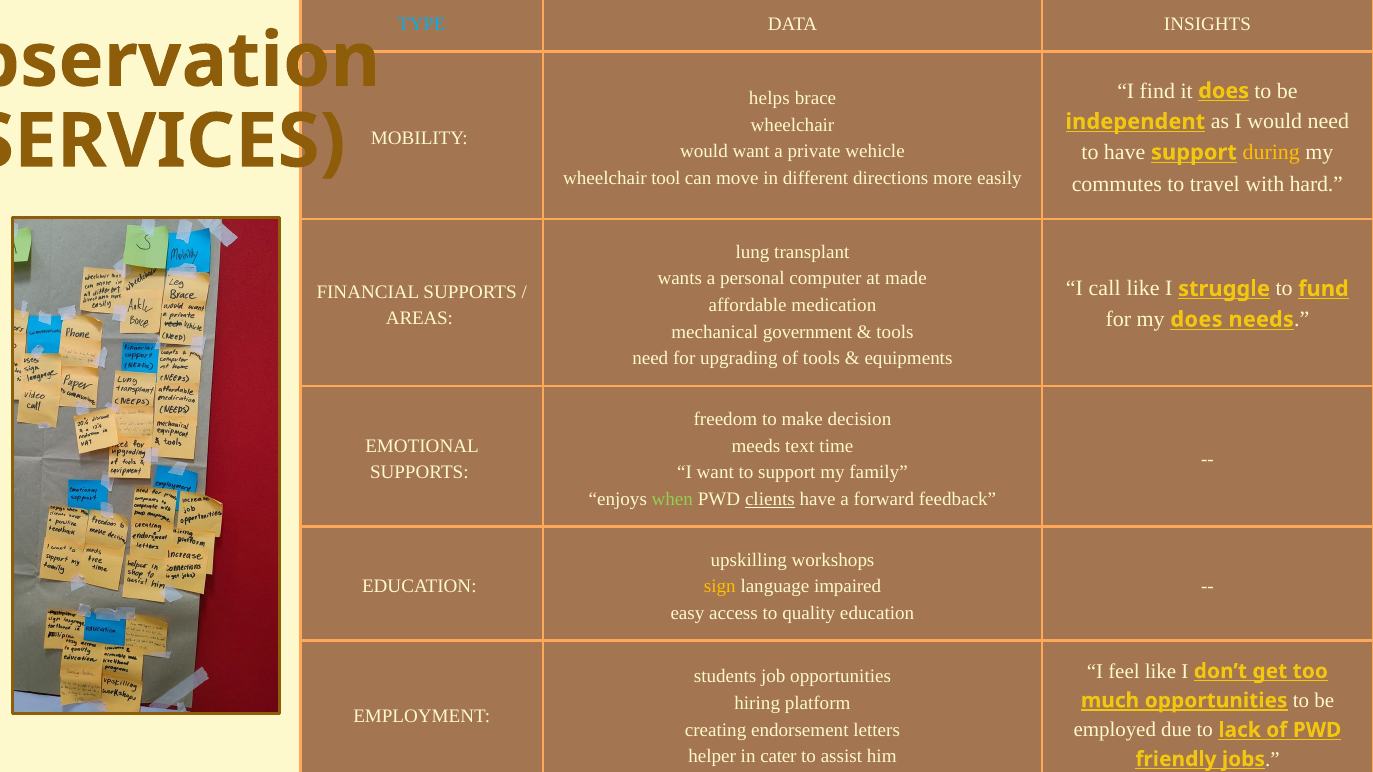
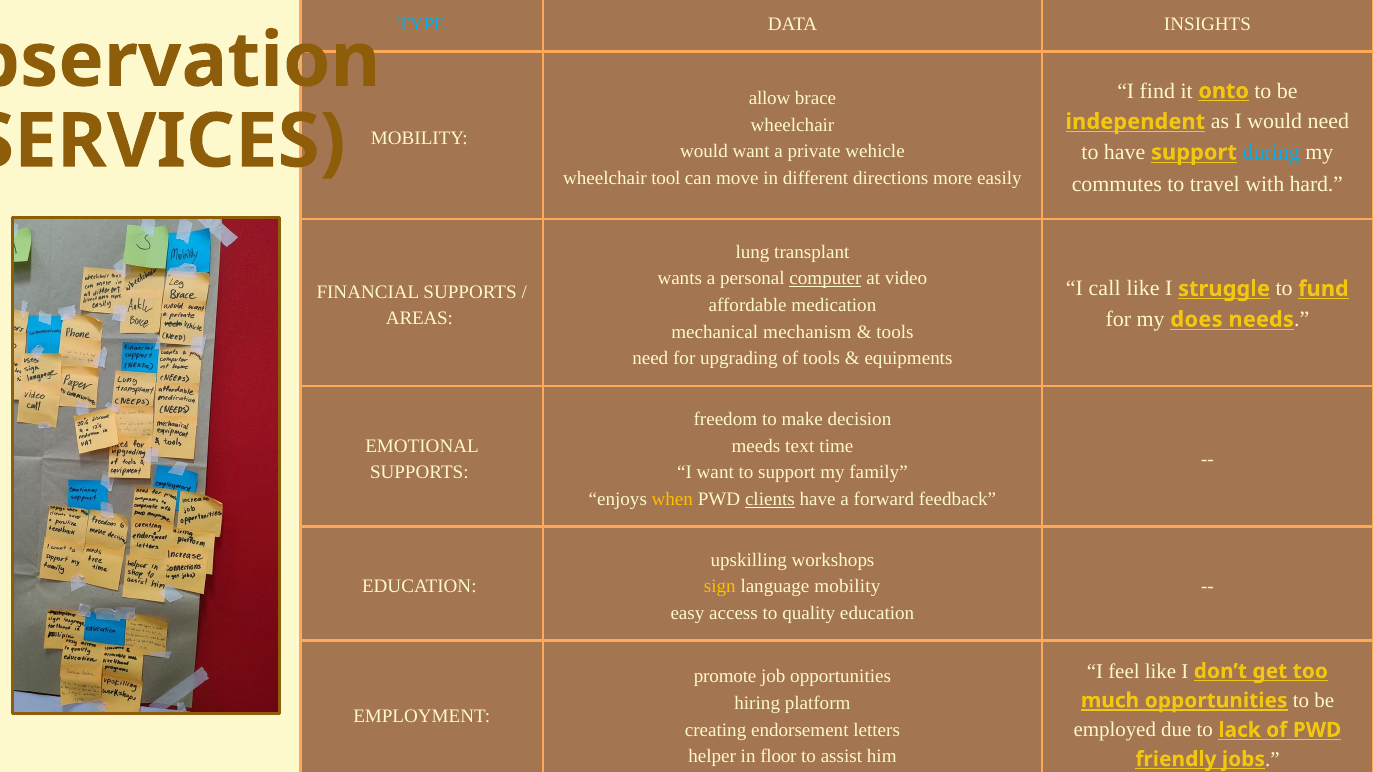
it does: does -> onto
helps: helps -> allow
during colour: yellow -> light blue
computer underline: none -> present
made: made -> video
government: government -> mechanism
when colour: light green -> yellow
language impaired: impaired -> mobility
students: students -> promote
cater: cater -> floor
